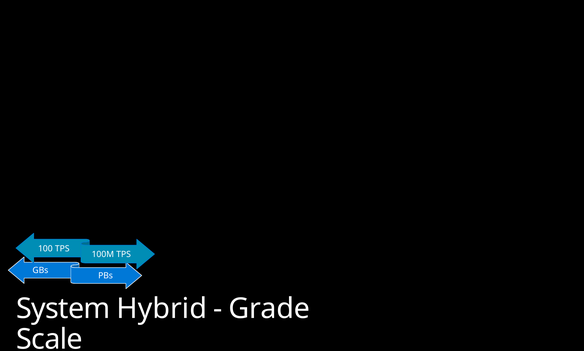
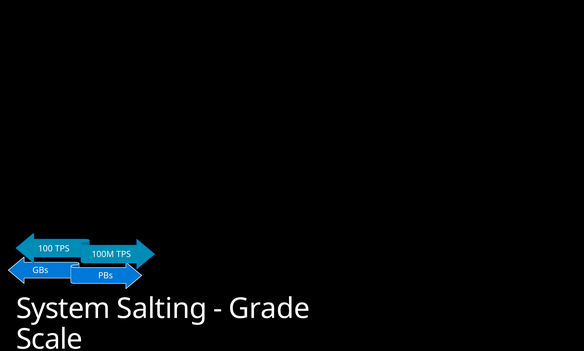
Hybrid: Hybrid -> Salting
